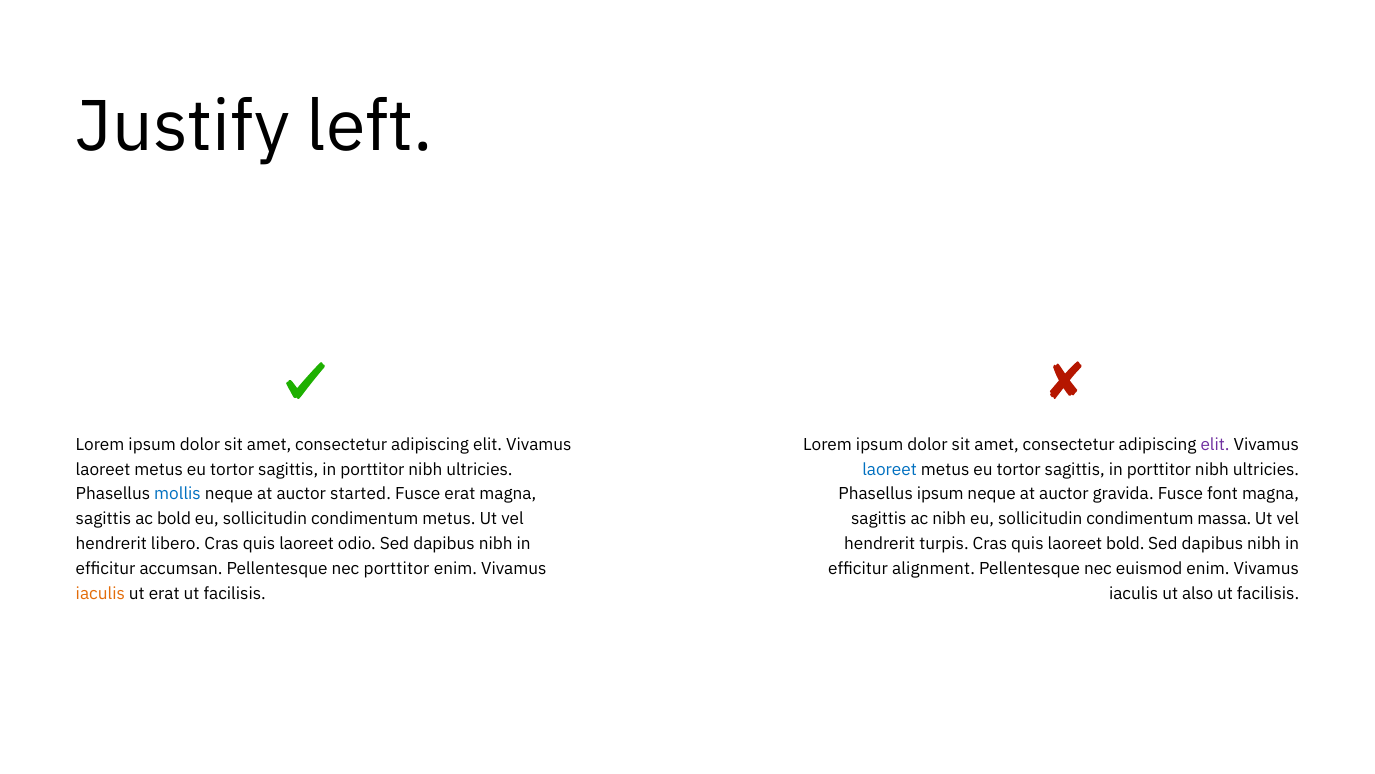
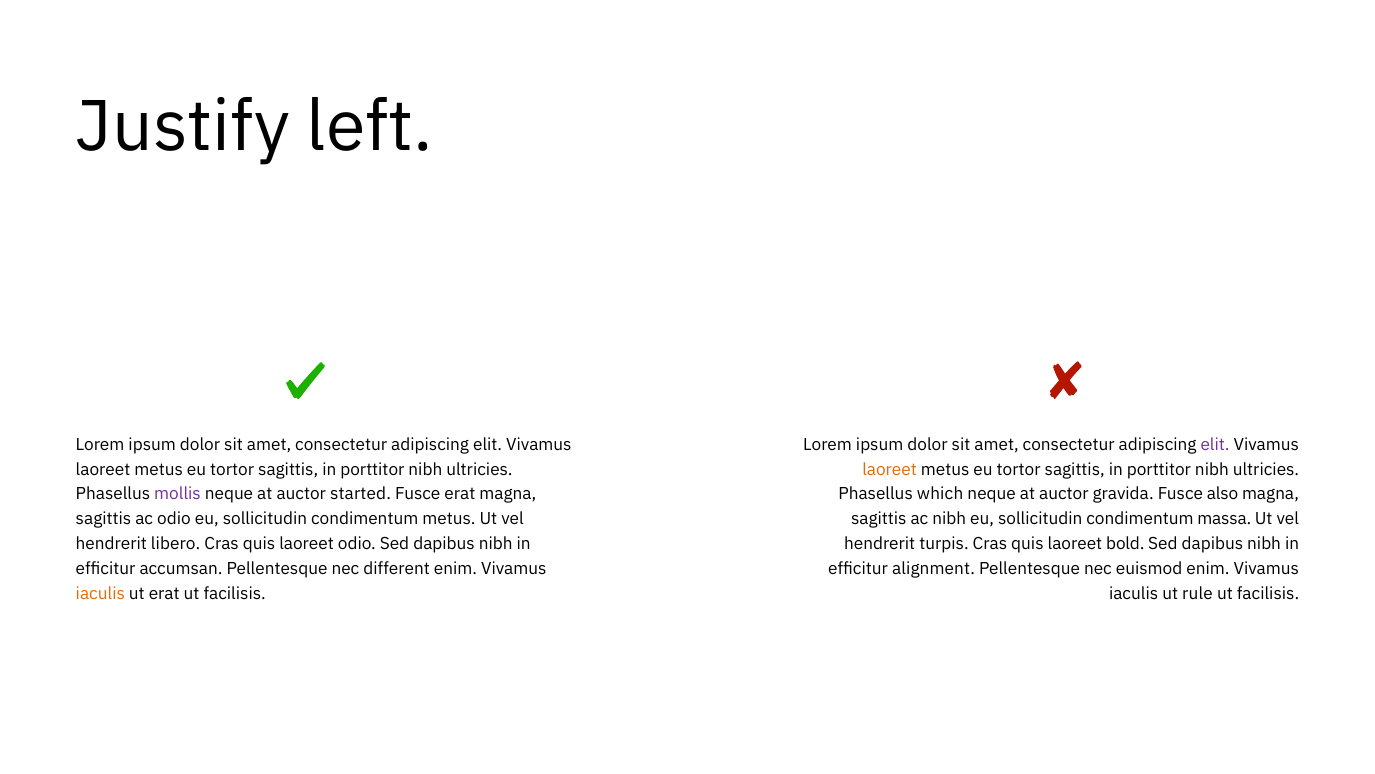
laoreet at (890, 469) colour: blue -> orange
mollis colour: blue -> purple
Phasellus ipsum: ipsum -> which
font: font -> also
ac bold: bold -> odio
nec porttitor: porttitor -> different
also: also -> rule
